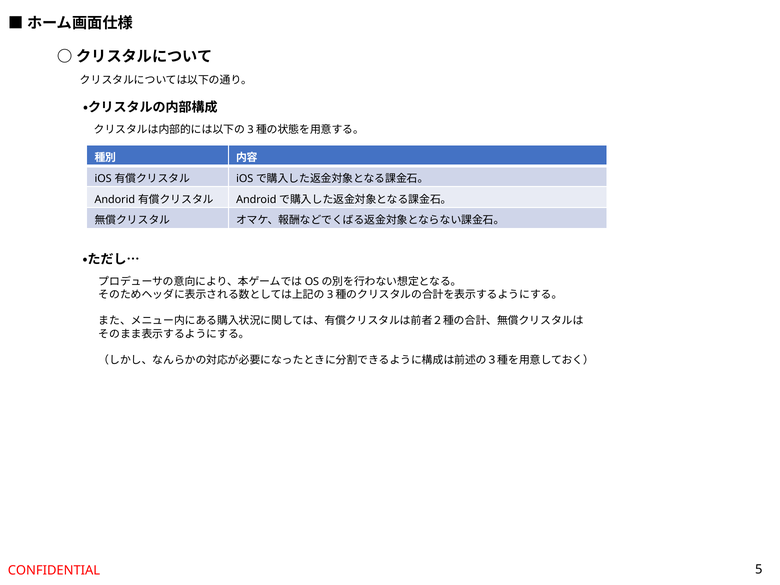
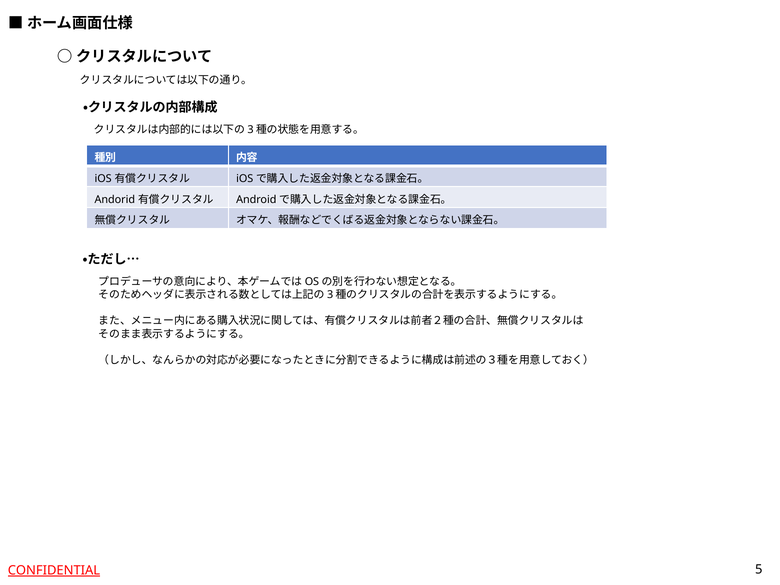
CONFIDENTIAL underline: none -> present
